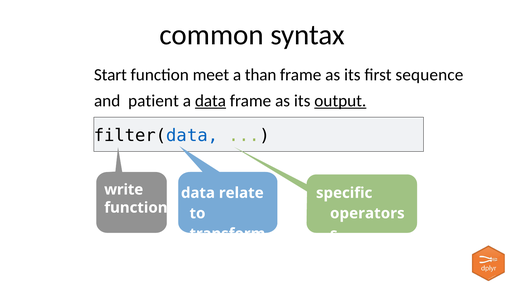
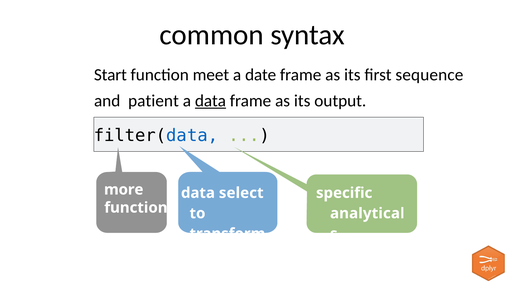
than: than -> date
output underline: present -> none
write: write -> more
relate: relate -> select
operators: operators -> analytical
